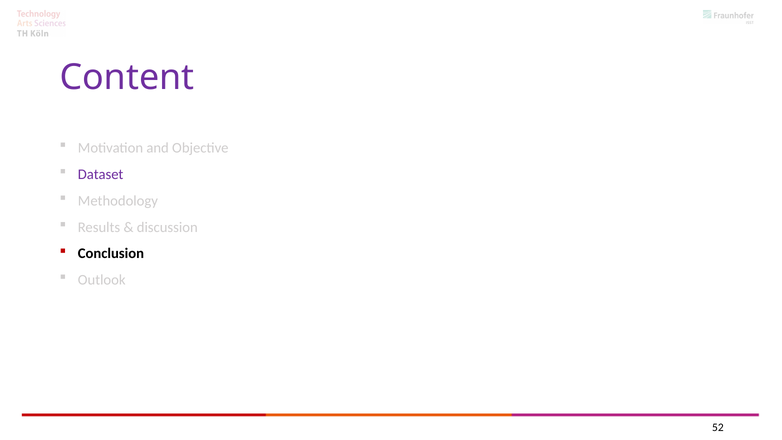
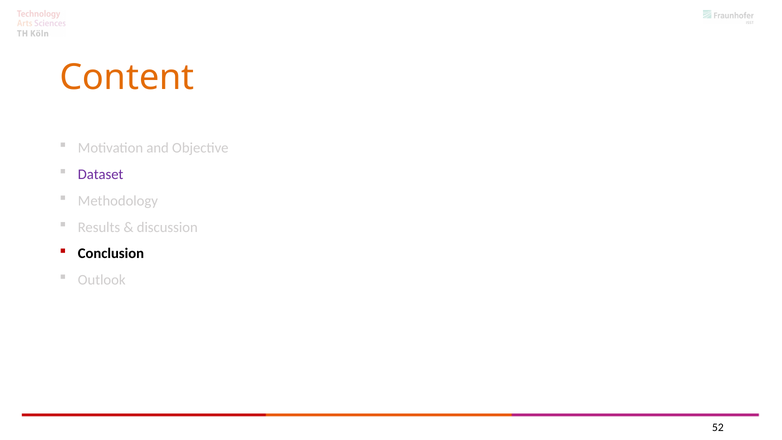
Content colour: purple -> orange
